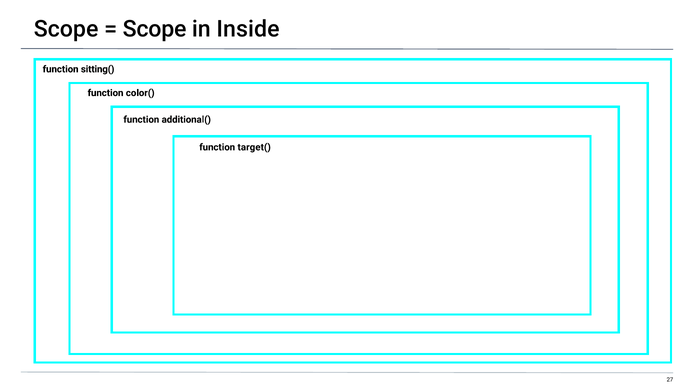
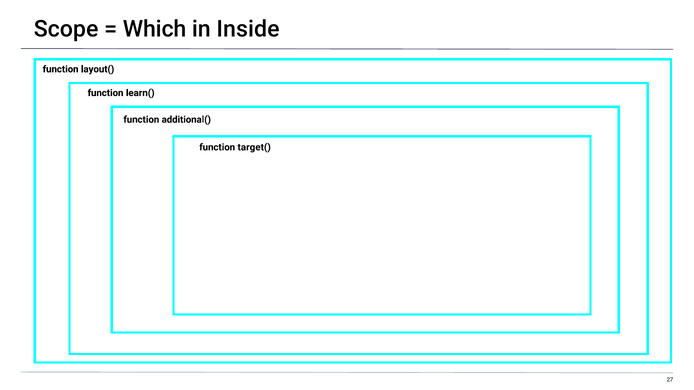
Scope at (155, 29): Scope -> Which
sitting(: sitting( -> layout(
color(: color( -> learn(
